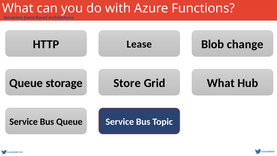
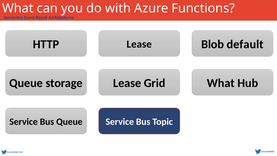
change: change -> default
storage Store: Store -> Lease
